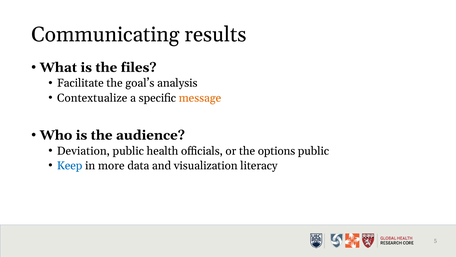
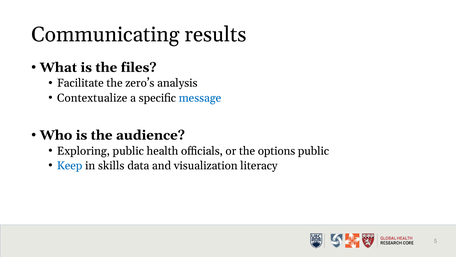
goal’s: goal’s -> zero’s
message colour: orange -> blue
Deviation: Deviation -> Exploring
more: more -> skills
